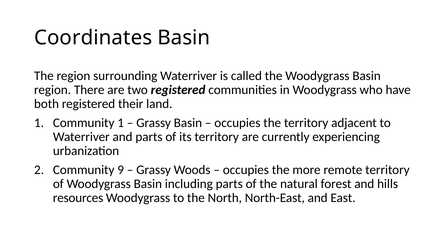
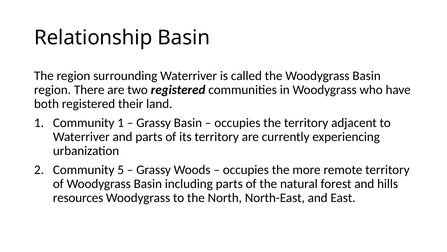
Coordinates: Coordinates -> Relationship
9: 9 -> 5
